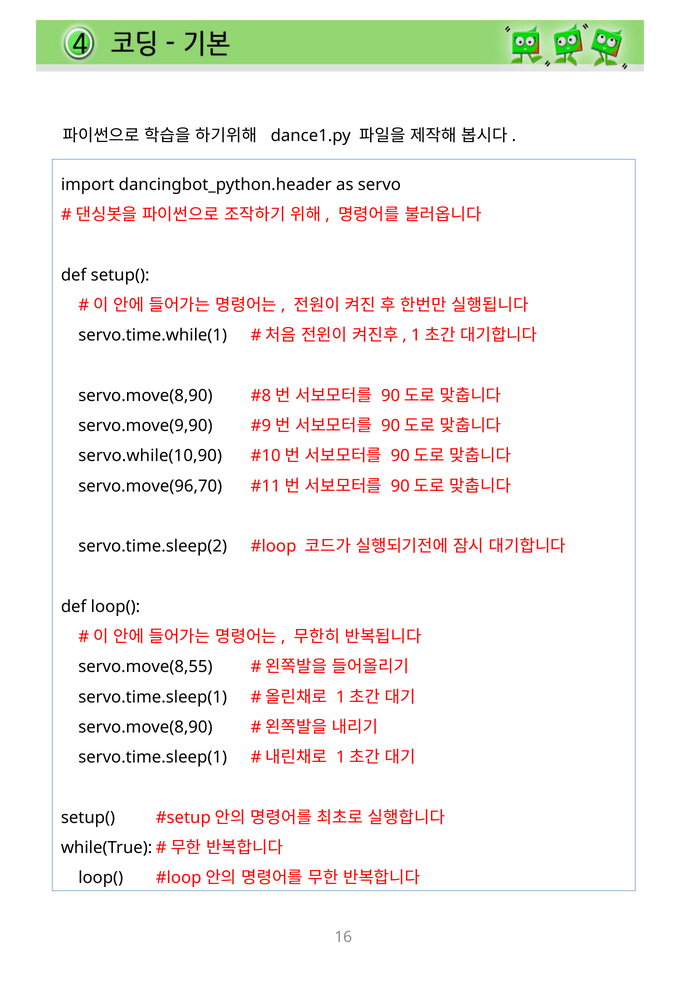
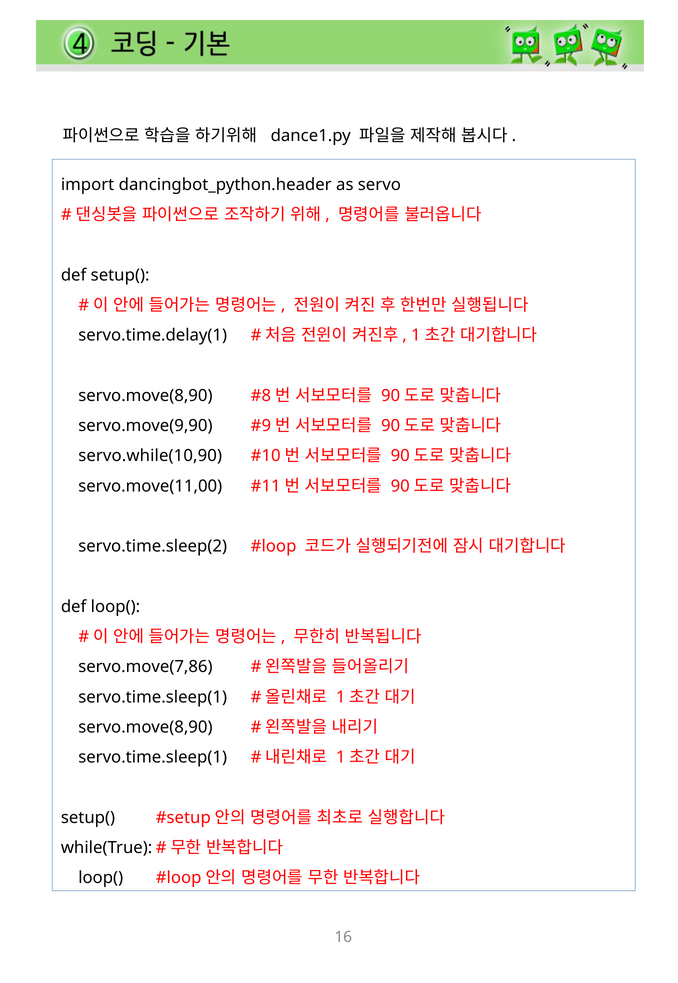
servo.time.while(1: servo.time.while(1 -> servo.time.delay(1
servo.move(96,70: servo.move(96,70 -> servo.move(11,00
servo.move(8,55: servo.move(8,55 -> servo.move(7,86
